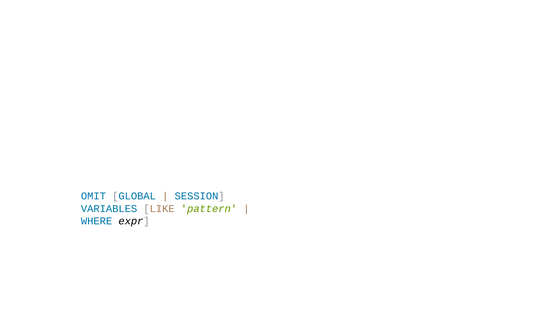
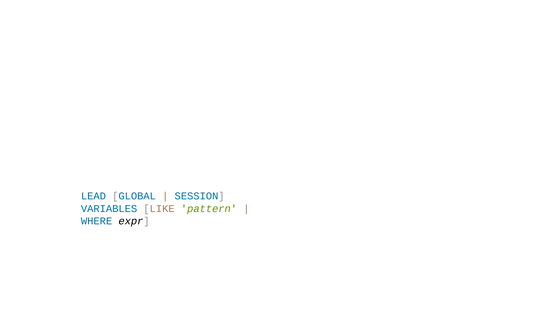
OMIT: OMIT -> LEAD
